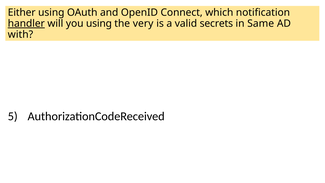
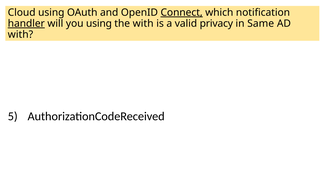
Either: Either -> Cloud
Connect underline: none -> present
the very: very -> with
secrets: secrets -> privacy
